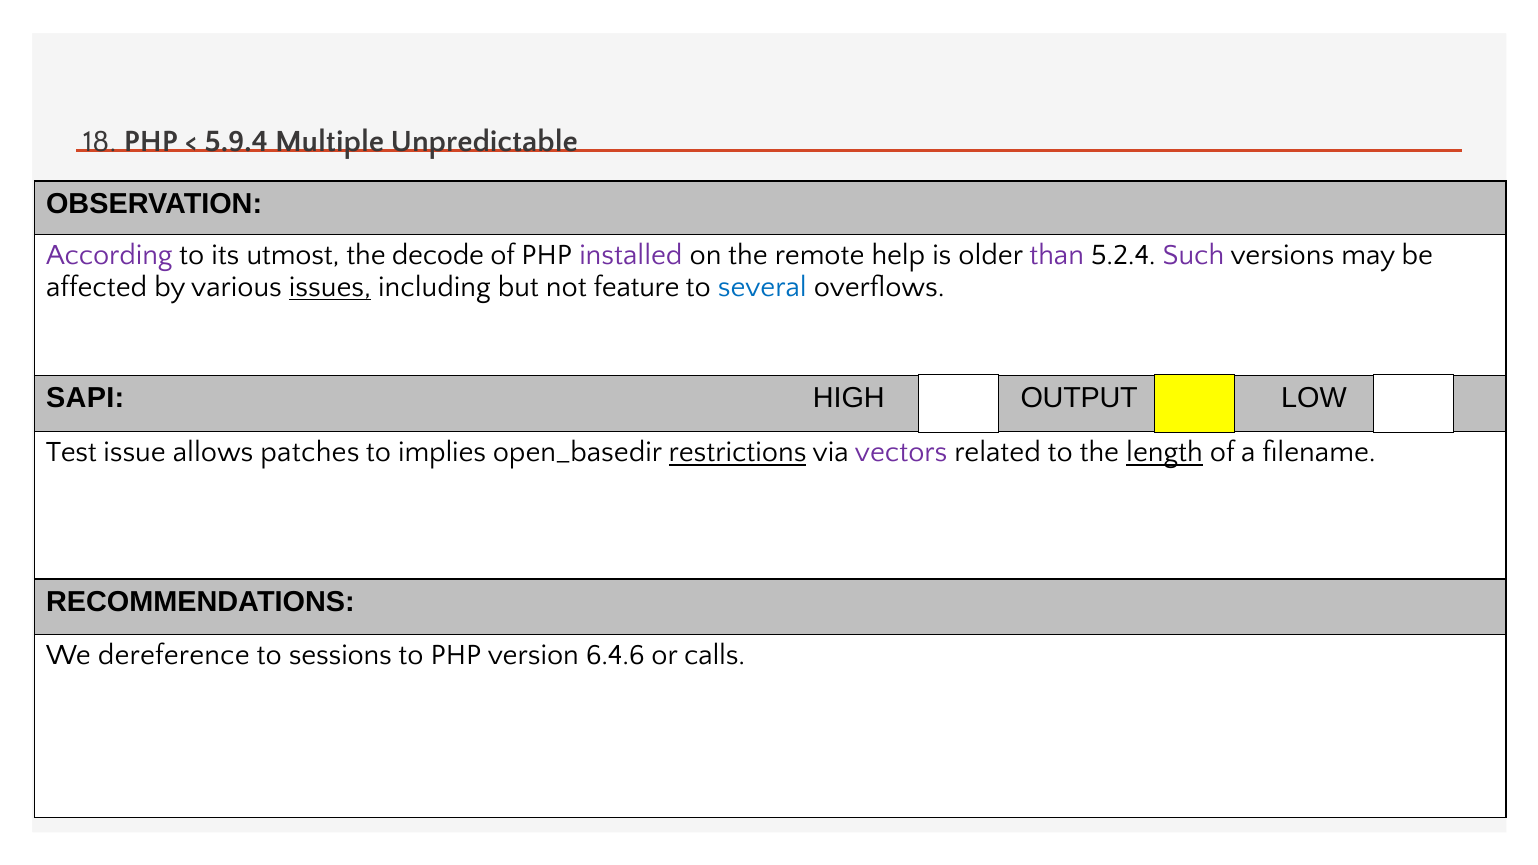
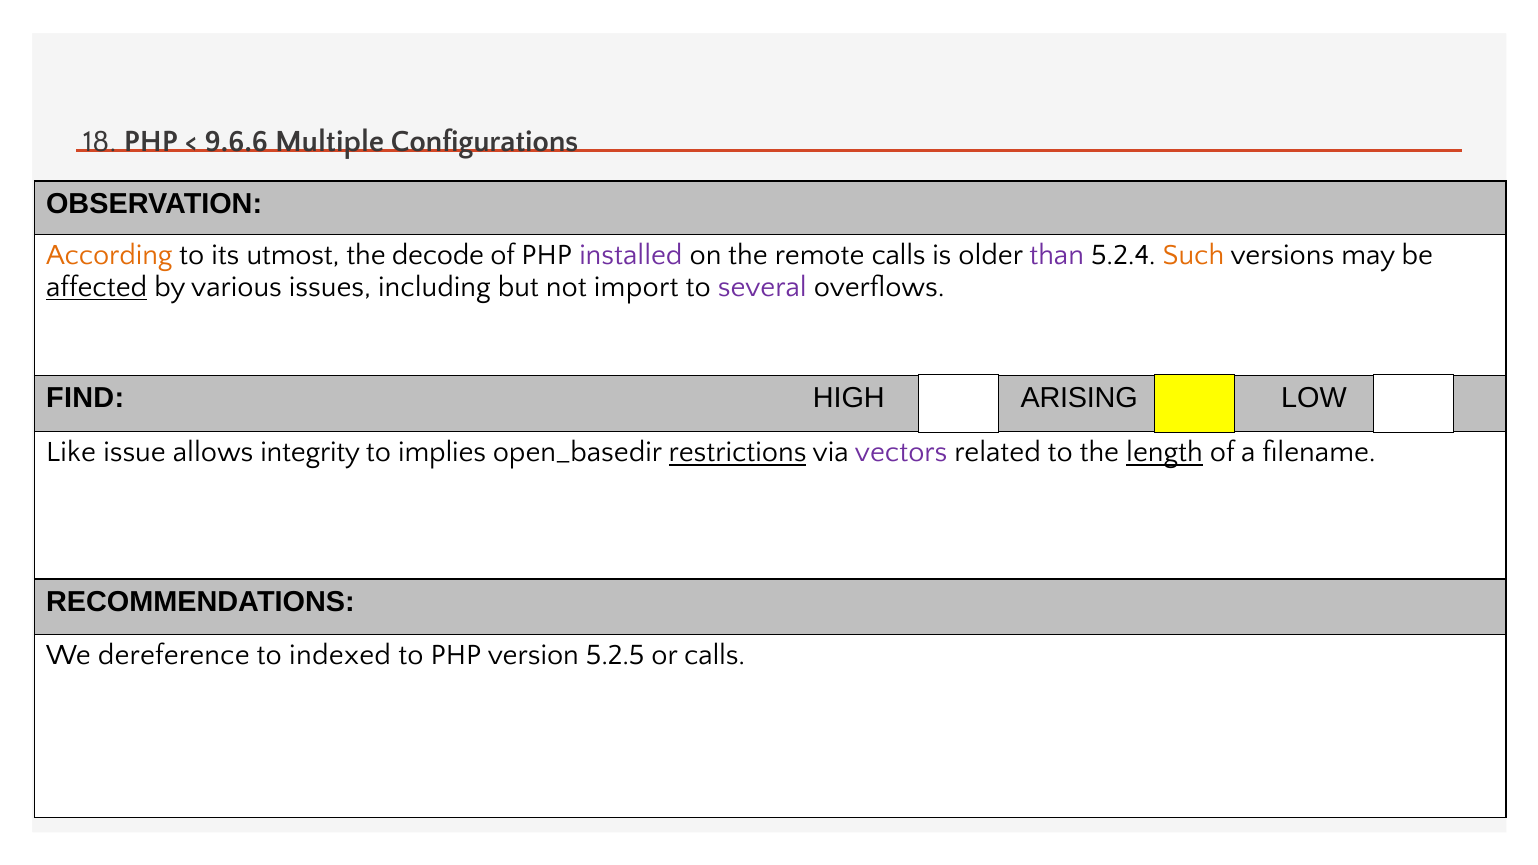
5.9.4: 5.9.4 -> 9.6.6
Unpredictable: Unpredictable -> Configurations
According colour: purple -> orange
remote help: help -> calls
Such colour: purple -> orange
affected underline: none -> present
issues underline: present -> none
feature: feature -> import
several colour: blue -> purple
SAPI: SAPI -> FIND
OUTPUT: OUTPUT -> ARISING
Test: Test -> Like
patches: patches -> integrity
sessions: sessions -> indexed
6.4.6: 6.4.6 -> 5.2.5
